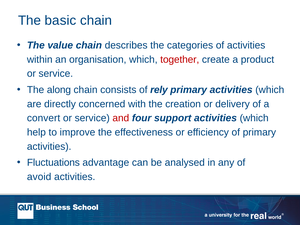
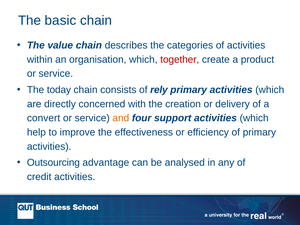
along: along -> today
and colour: red -> orange
Fluctuations: Fluctuations -> Outsourcing
avoid: avoid -> credit
